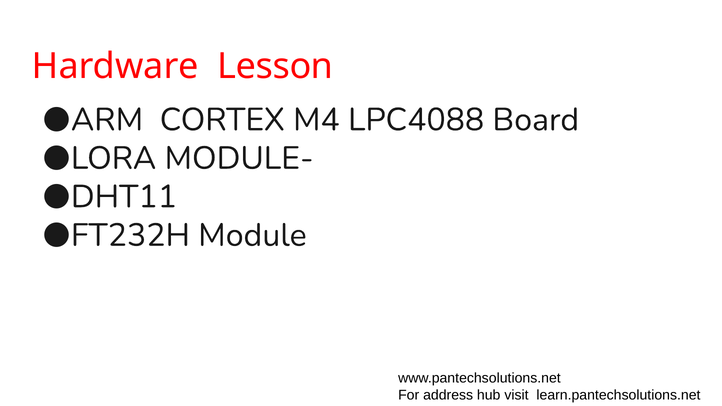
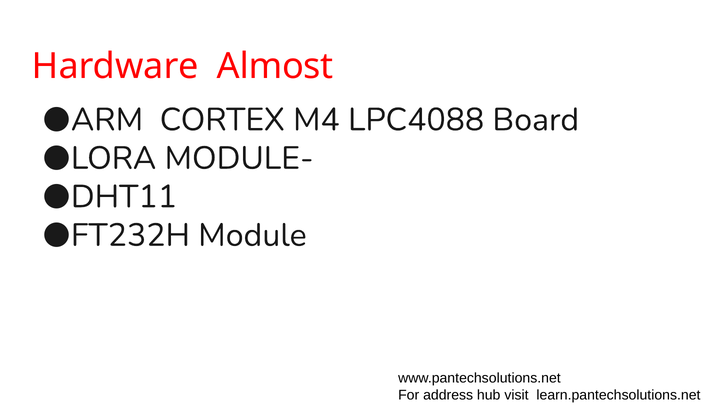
Lesson: Lesson -> Almost
